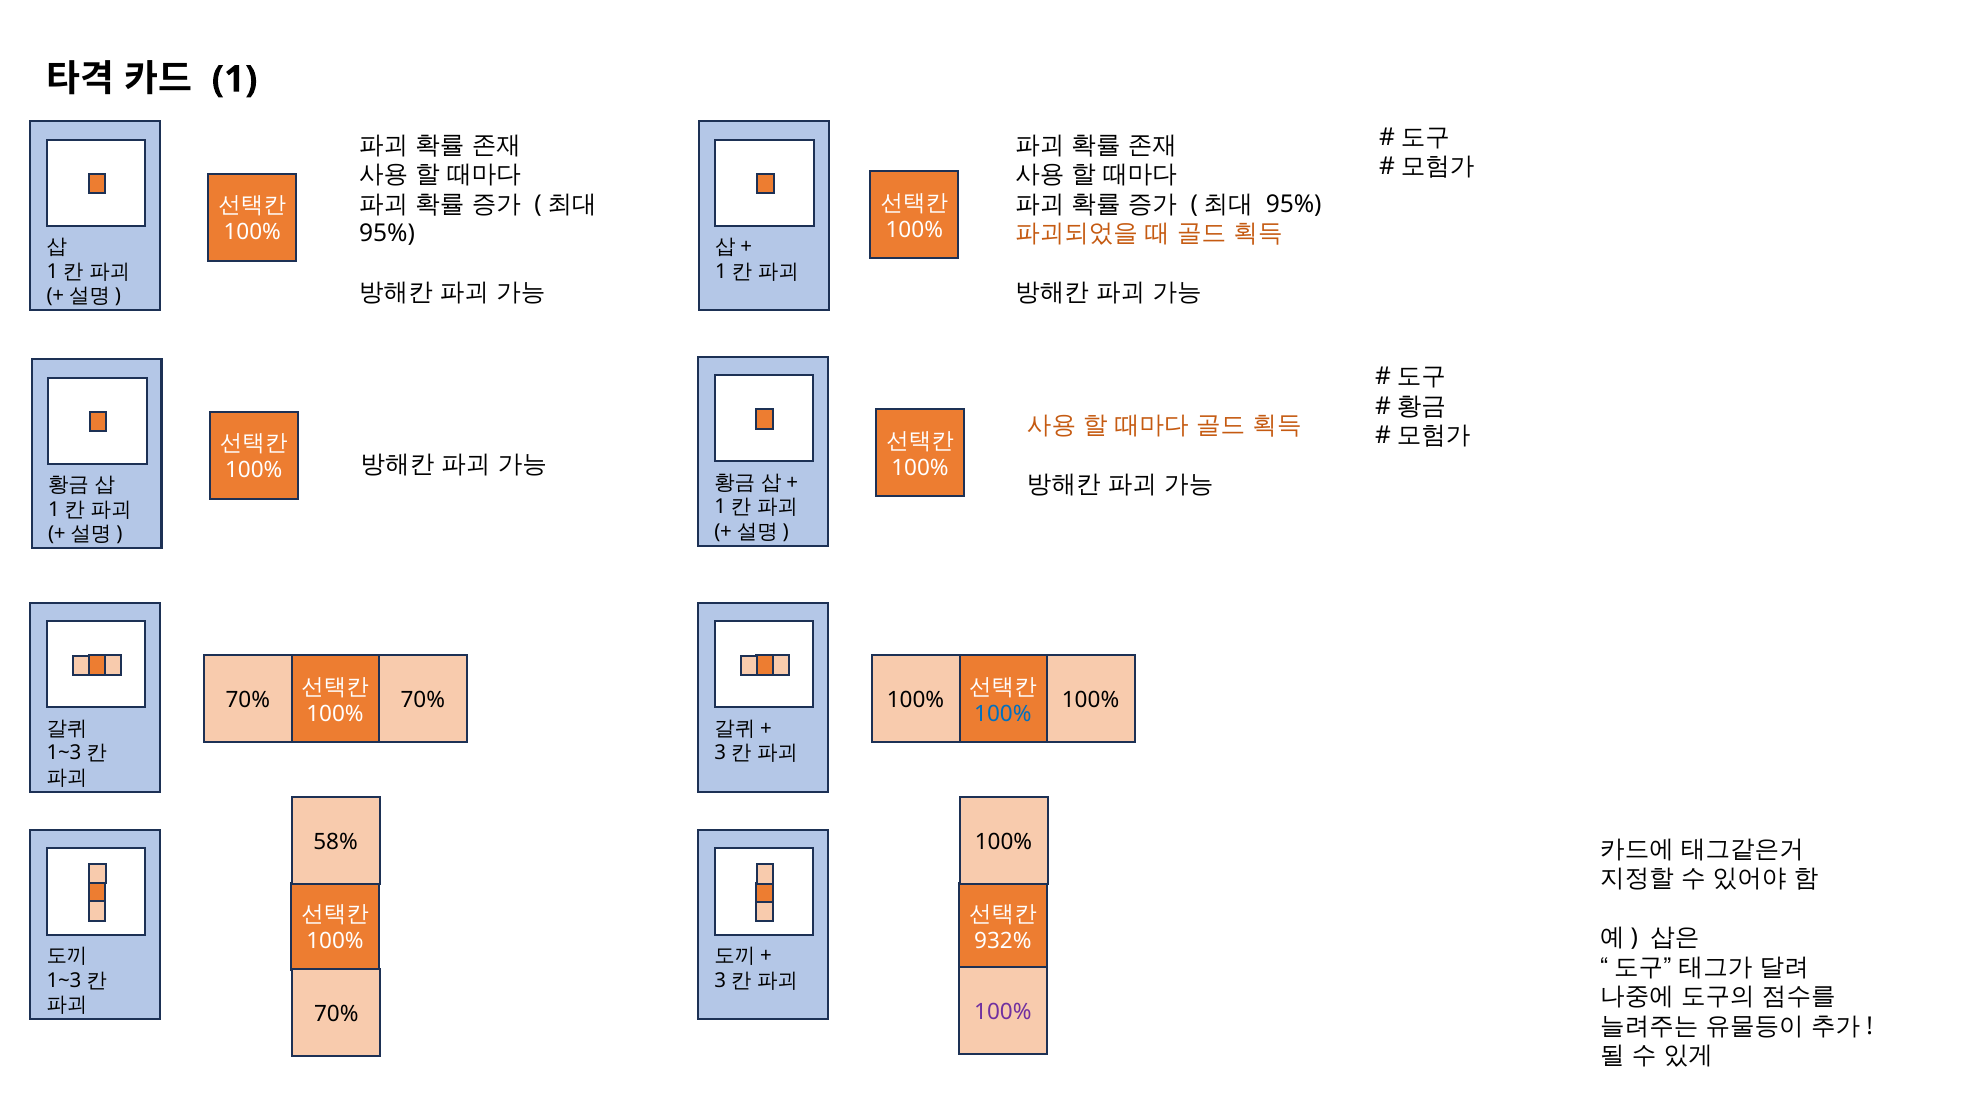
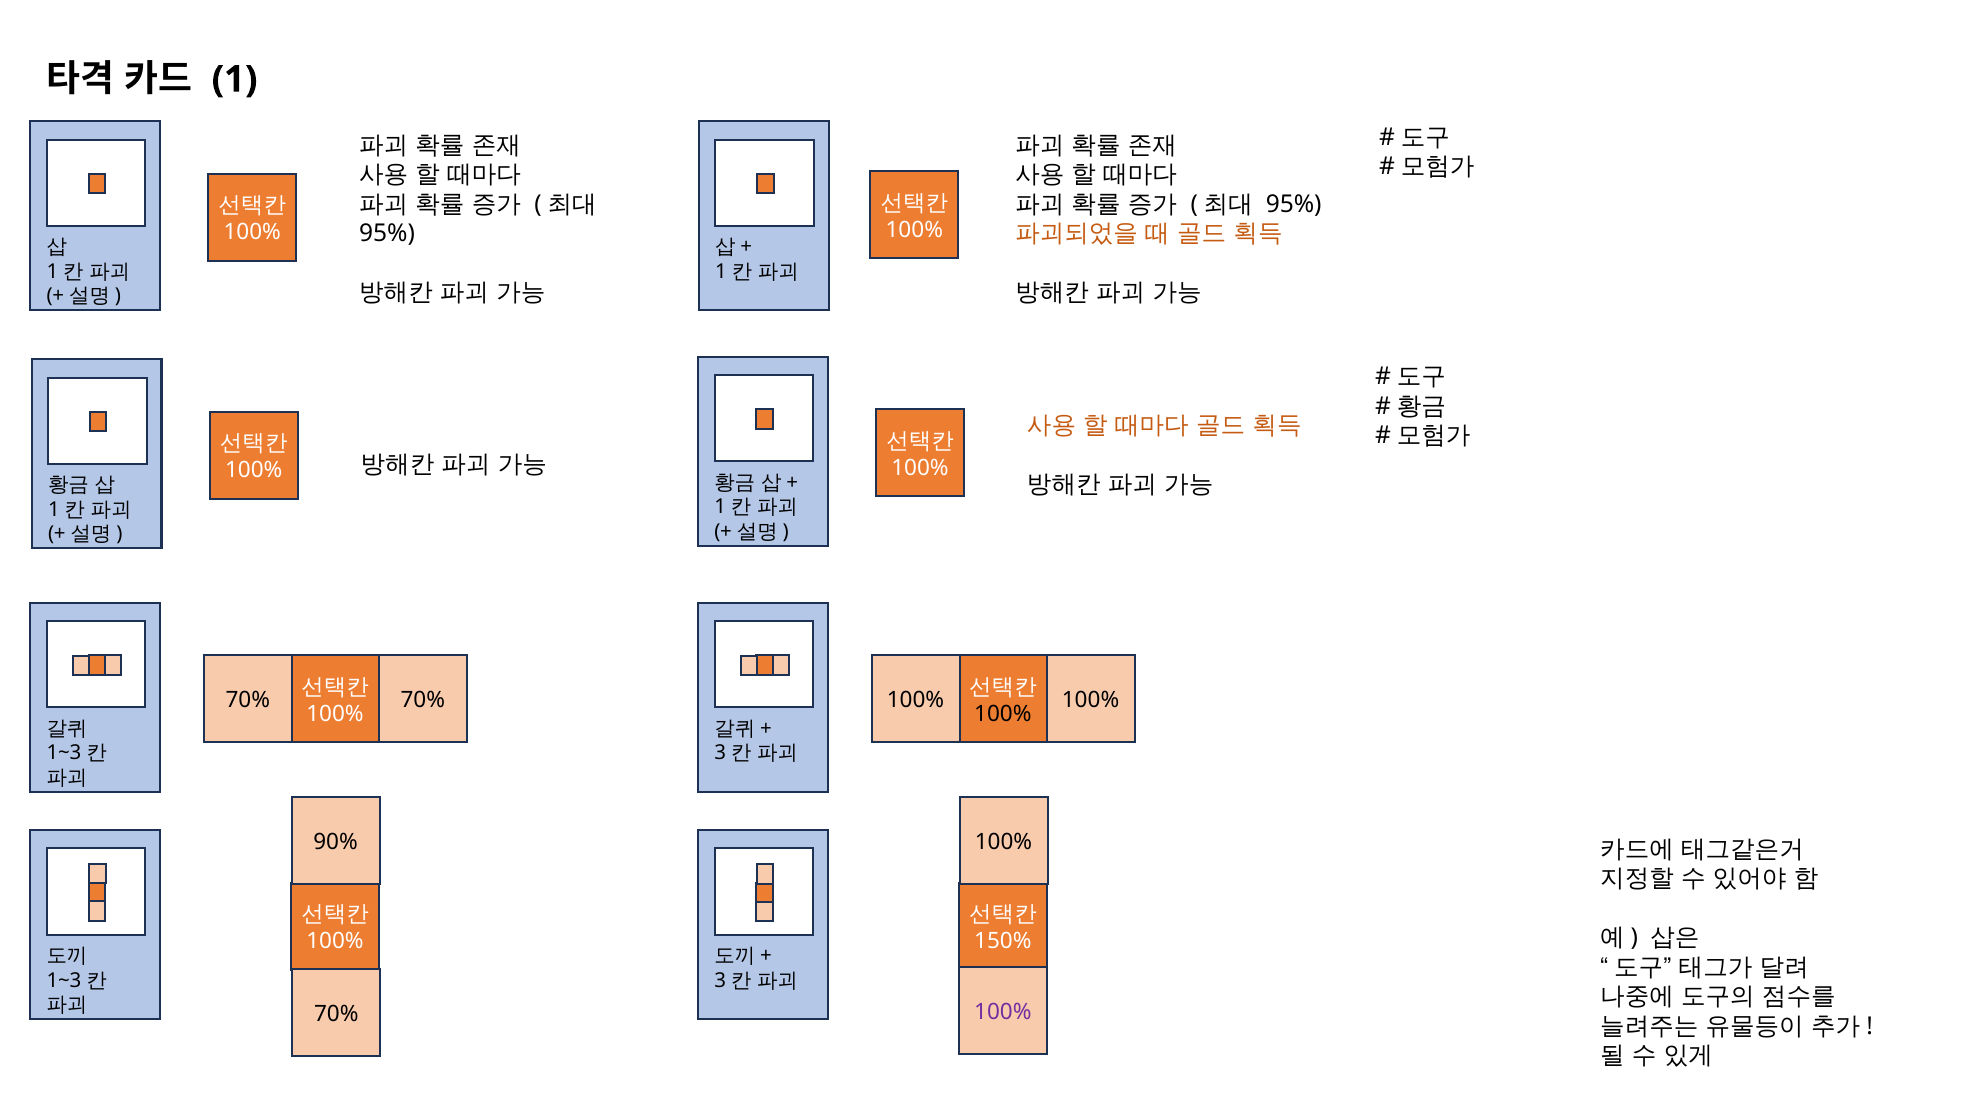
100% at (1003, 714) colour: blue -> black
58%: 58% -> 90%
932%: 932% -> 150%
